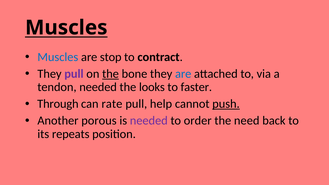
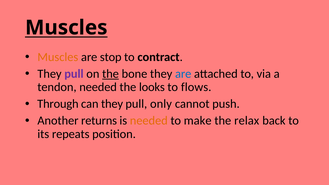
Muscles at (58, 57) colour: blue -> orange
faster: faster -> flows
can rate: rate -> they
help: help -> only
push underline: present -> none
porous: porous -> returns
needed at (149, 121) colour: purple -> orange
order: order -> make
need: need -> relax
